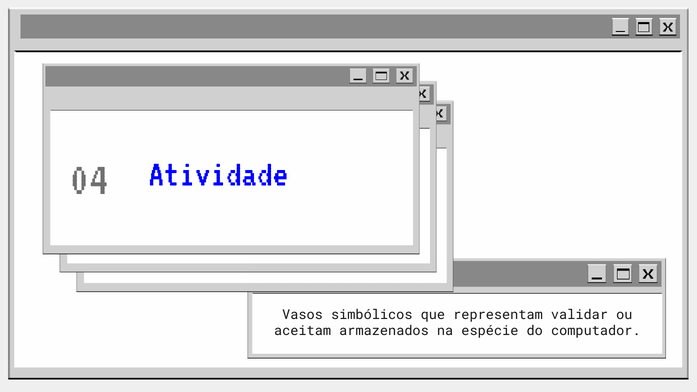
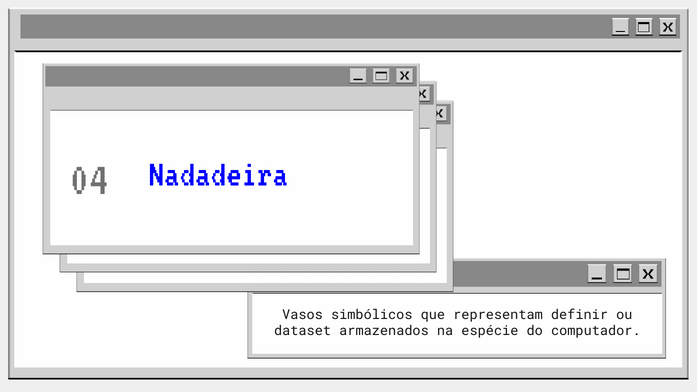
Atividade: Atividade -> Nadadeira
validar: validar -> definir
aceitam: aceitam -> dataset
